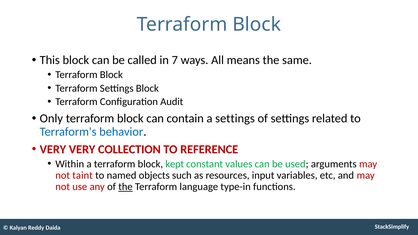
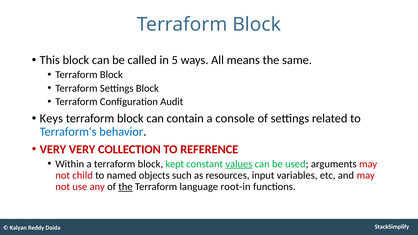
7: 7 -> 5
Only: Only -> Keys
a settings: settings -> console
values underline: none -> present
taint: taint -> child
type-in: type-in -> root-in
